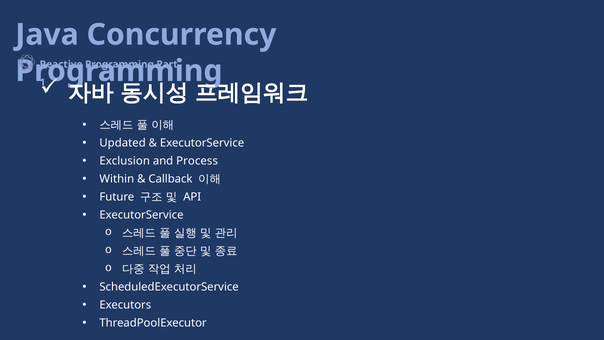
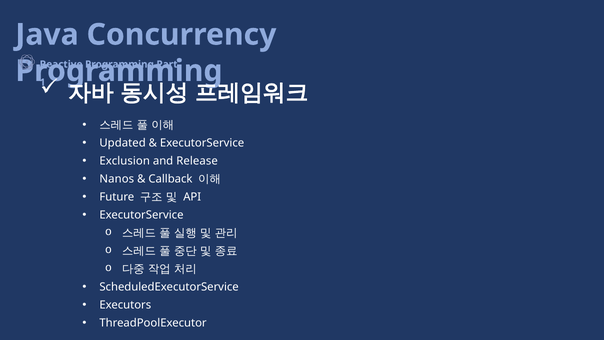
Process: Process -> Release
Within: Within -> Nanos
